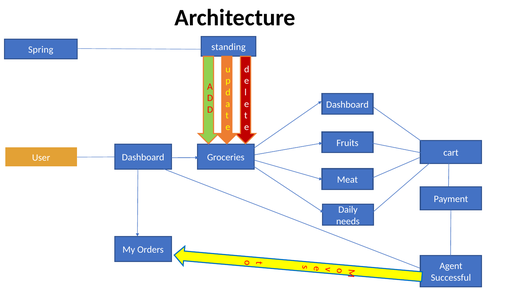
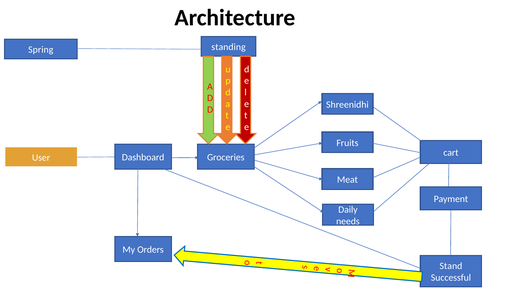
Dashboard at (347, 105): Dashboard -> Shreenidhi
Agent: Agent -> Stand
